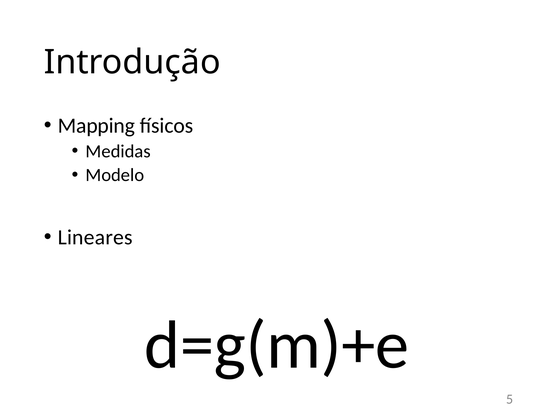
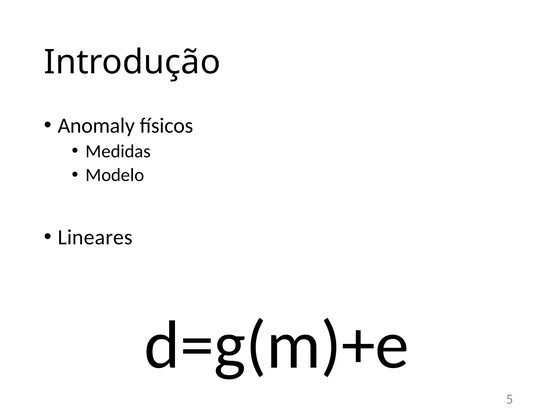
Mapping: Mapping -> Anomaly
